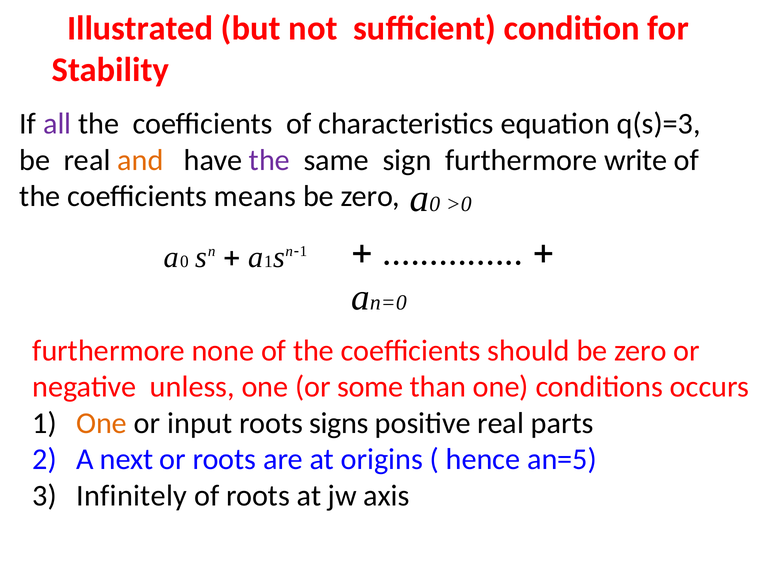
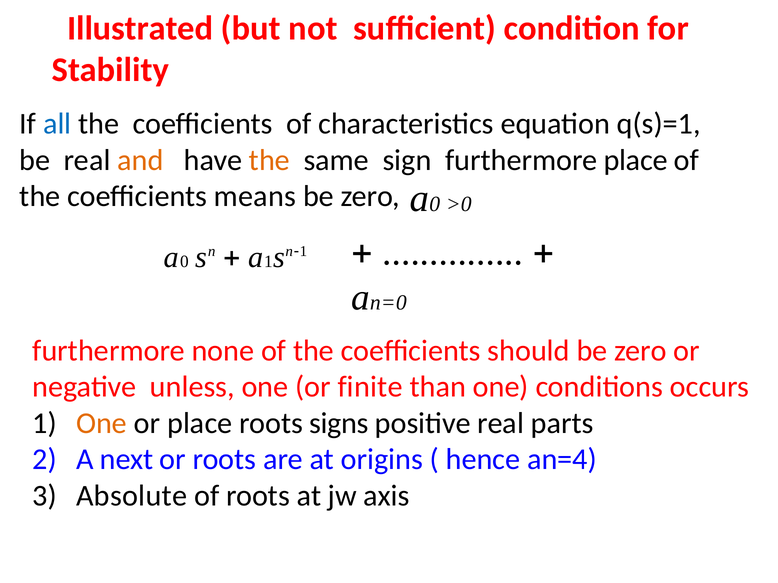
all colour: purple -> blue
q(s)=3: q(s)=3 -> q(s)=1
the at (269, 160) colour: purple -> orange
furthermore write: write -> place
some: some -> finite
or input: input -> place
an=5: an=5 -> an=4
Infinitely: Infinitely -> Absolute
